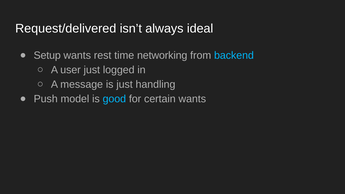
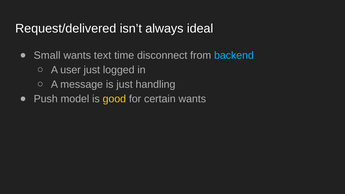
Setup: Setup -> Small
rest: rest -> text
networking: networking -> disconnect
good colour: light blue -> yellow
